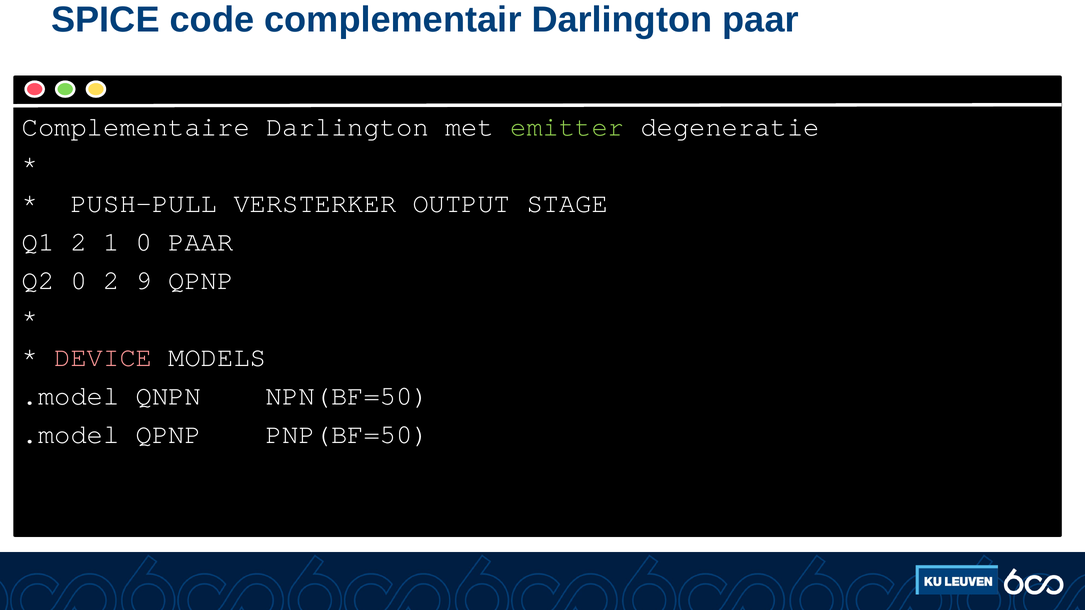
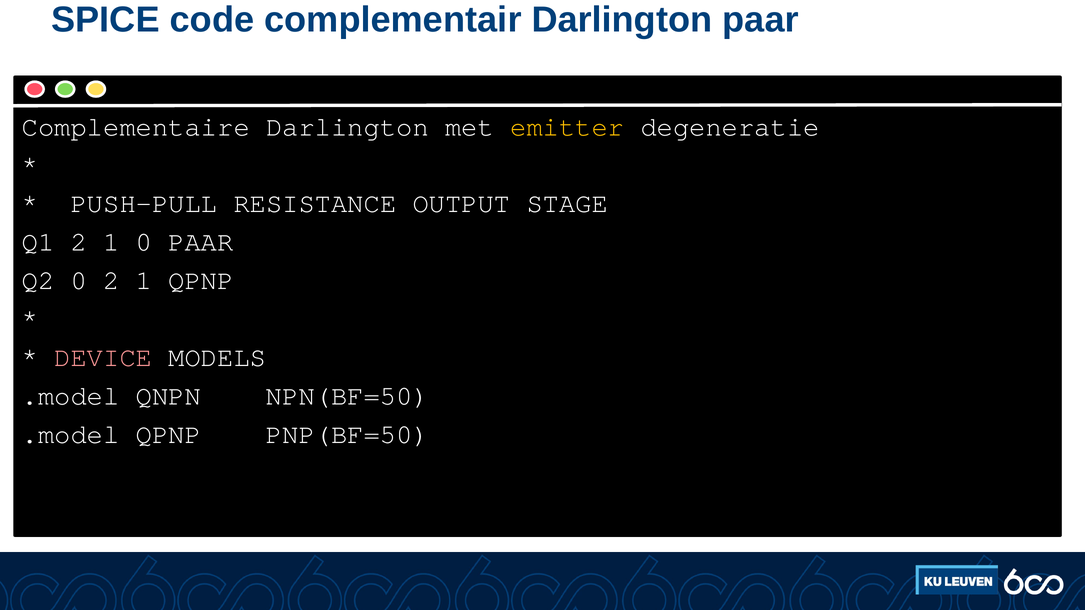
emitter colour: light green -> yellow
VERSTERKER: VERSTERKER -> RESISTANCE
0 2 9: 9 -> 1
